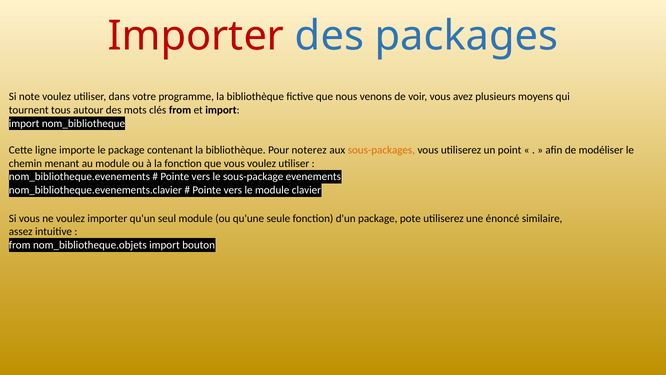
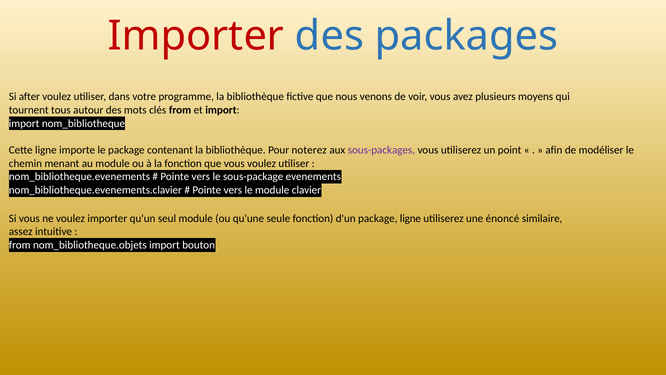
note: note -> after
sous-packages colour: orange -> purple
package pote: pote -> ligne
